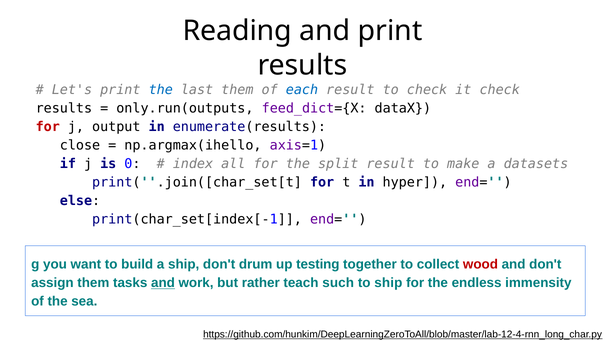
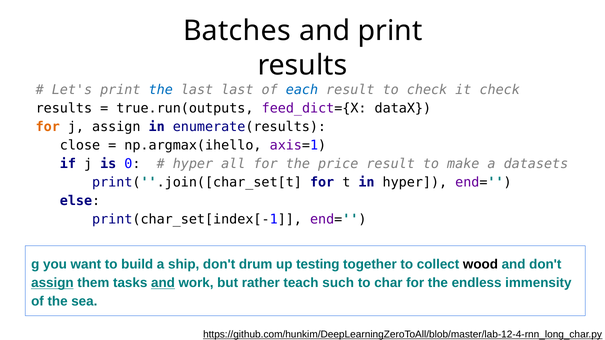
Reading: Reading -> Batches
last them: them -> last
only.run(outputs: only.run(outputs -> true.run(outputs
for at (48, 127) colour: red -> orange
j output: output -> assign
index at (193, 164): index -> hyper
split: split -> price
wood colour: red -> black
assign at (52, 283) underline: none -> present
to ship: ship -> char
